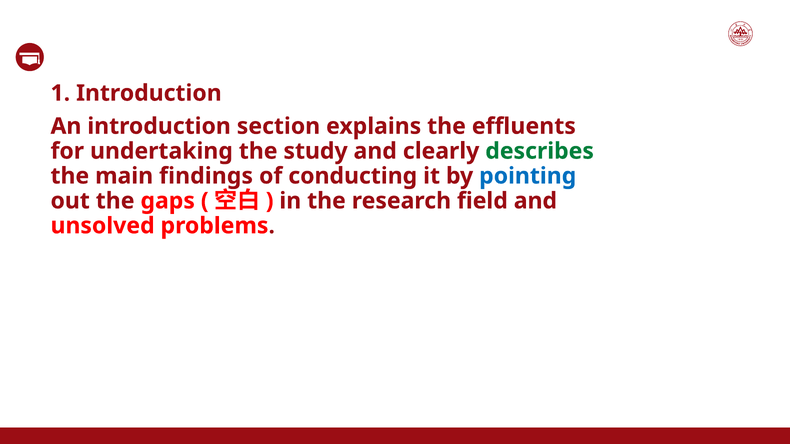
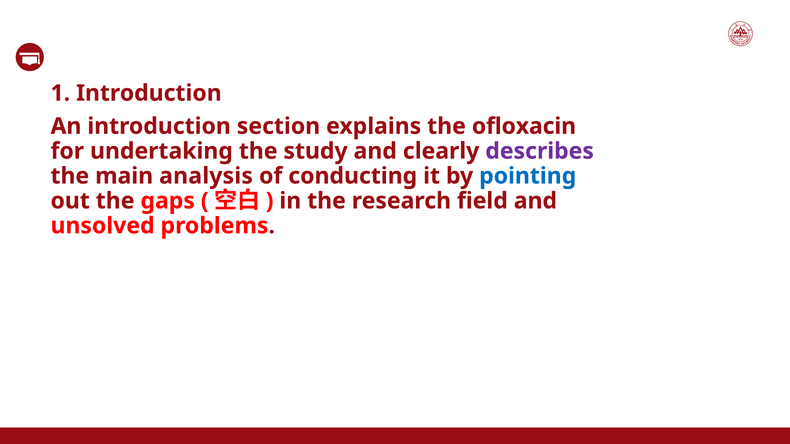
effluents: effluents -> ofloxacin
describes colour: green -> purple
findings: findings -> analysis
